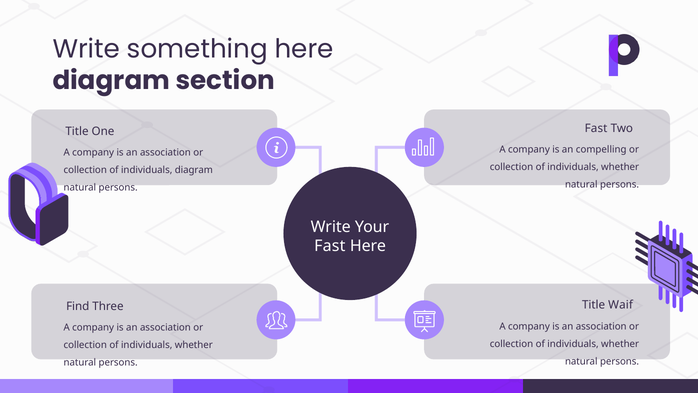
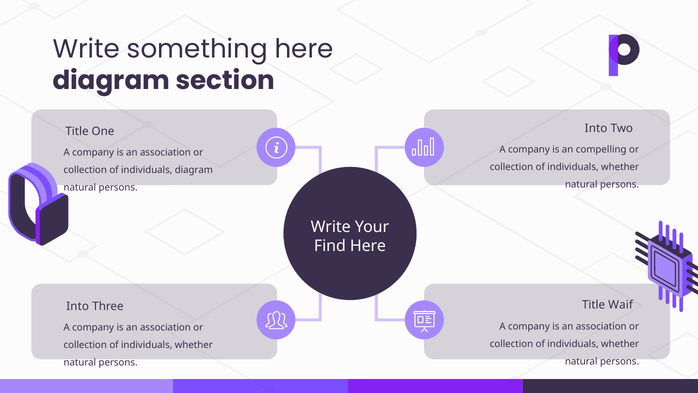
Fast at (596, 128): Fast -> Into
Fast at (330, 246): Fast -> Find
Find at (78, 306): Find -> Into
